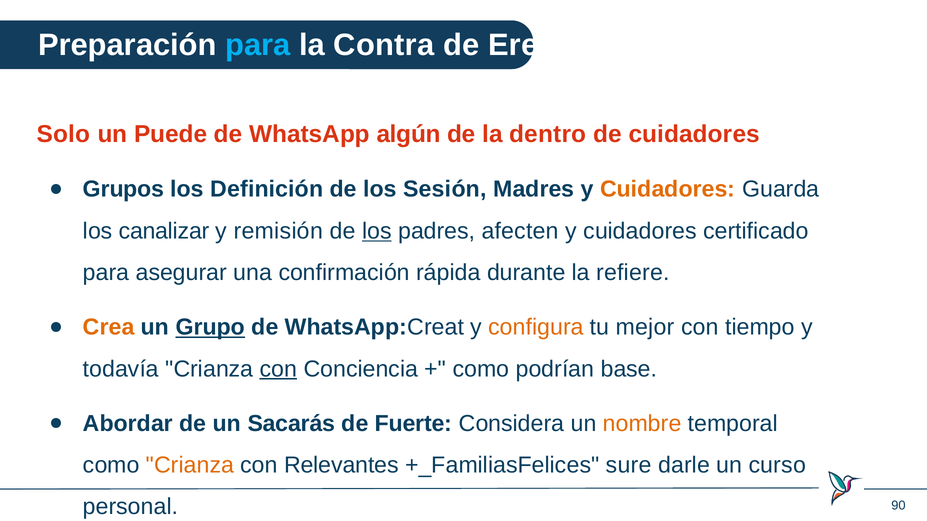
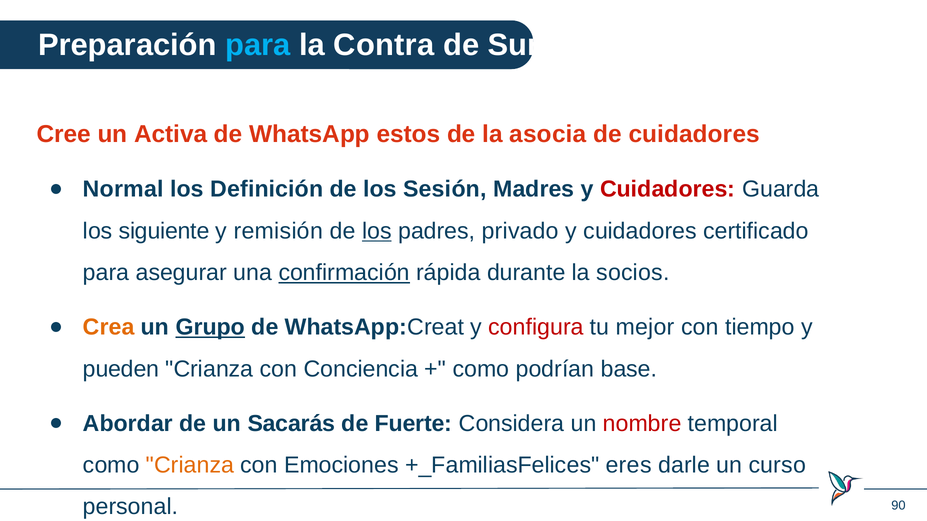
Eres: Eres -> Sure
Solo: Solo -> Cree
Puede: Puede -> Activa
algún: algún -> estos
dentro: dentro -> asocia
Grupos: Grupos -> Normal
Cuidadores at (668, 190) colour: orange -> red
canalizar: canalizar -> siguiente
afecten: afecten -> privado
confirmación underline: none -> present
refiere: refiere -> socios
configura colour: orange -> red
todavía: todavía -> pueden
con at (278, 369) underline: present -> none
nombre colour: orange -> red
Relevantes: Relevantes -> Emociones
sure: sure -> eres
